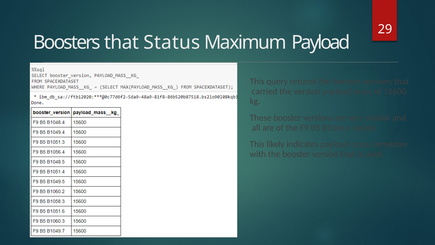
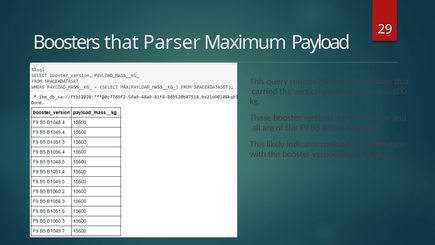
Status: Status -> Parser
